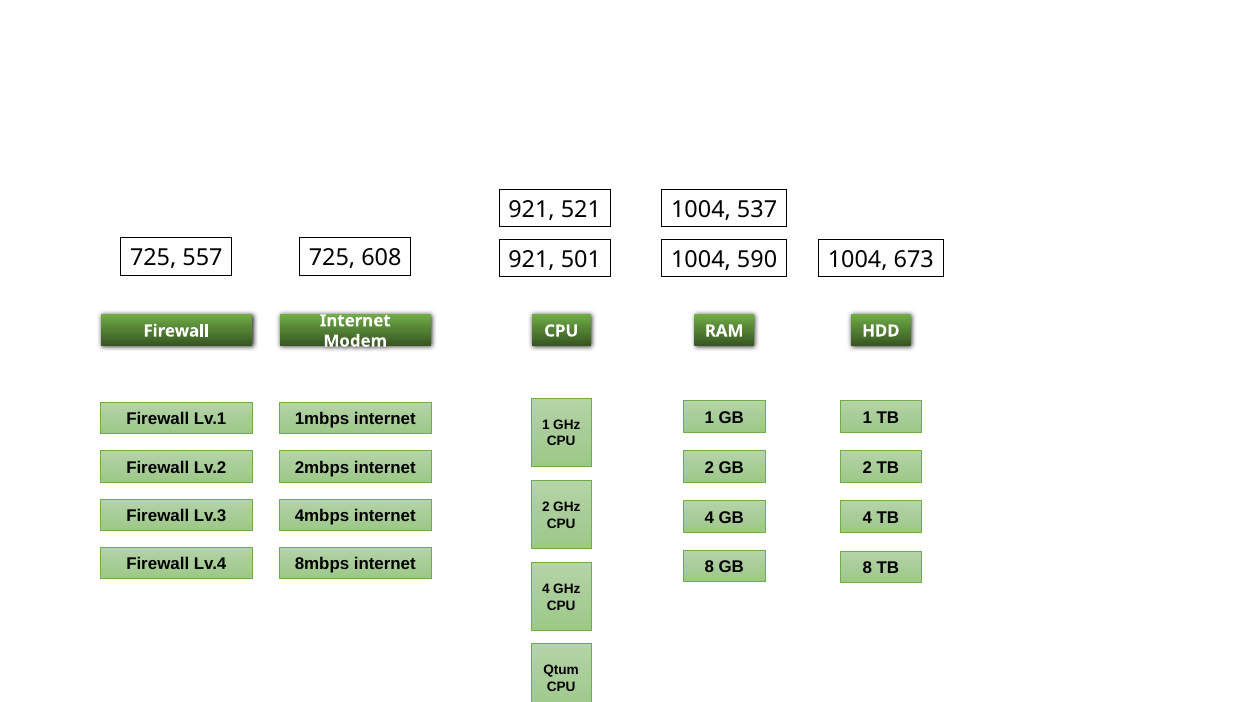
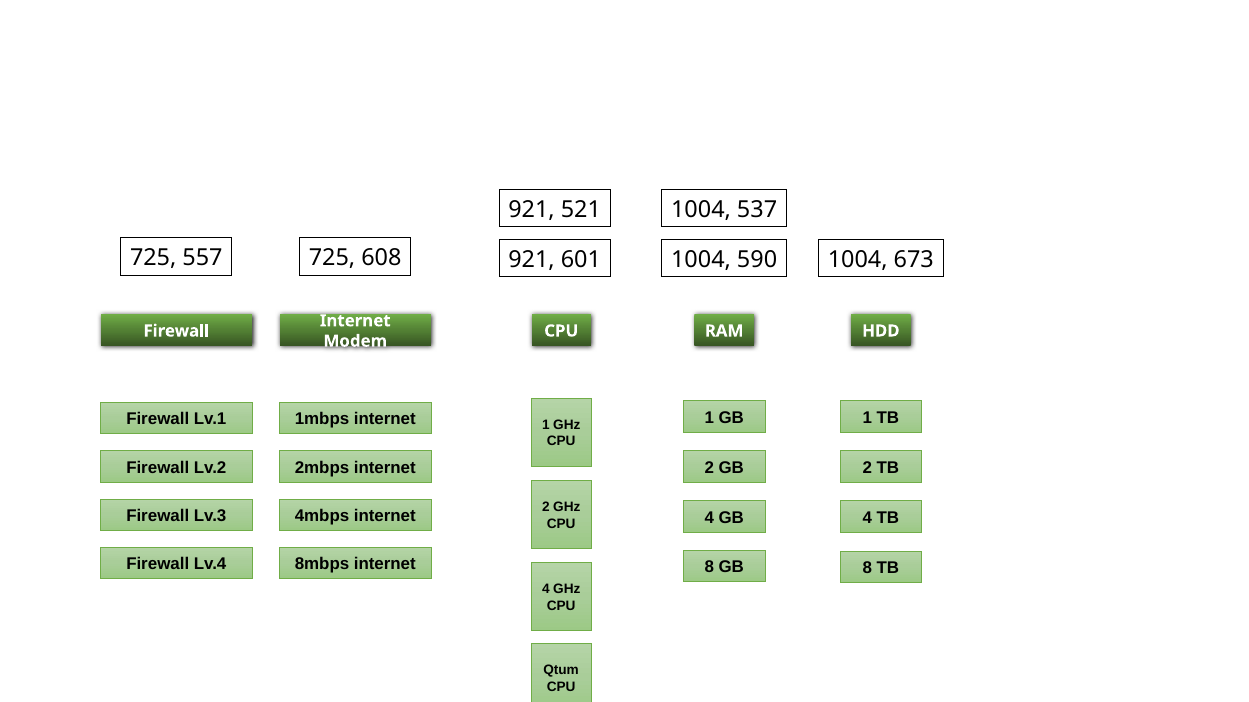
501: 501 -> 601
